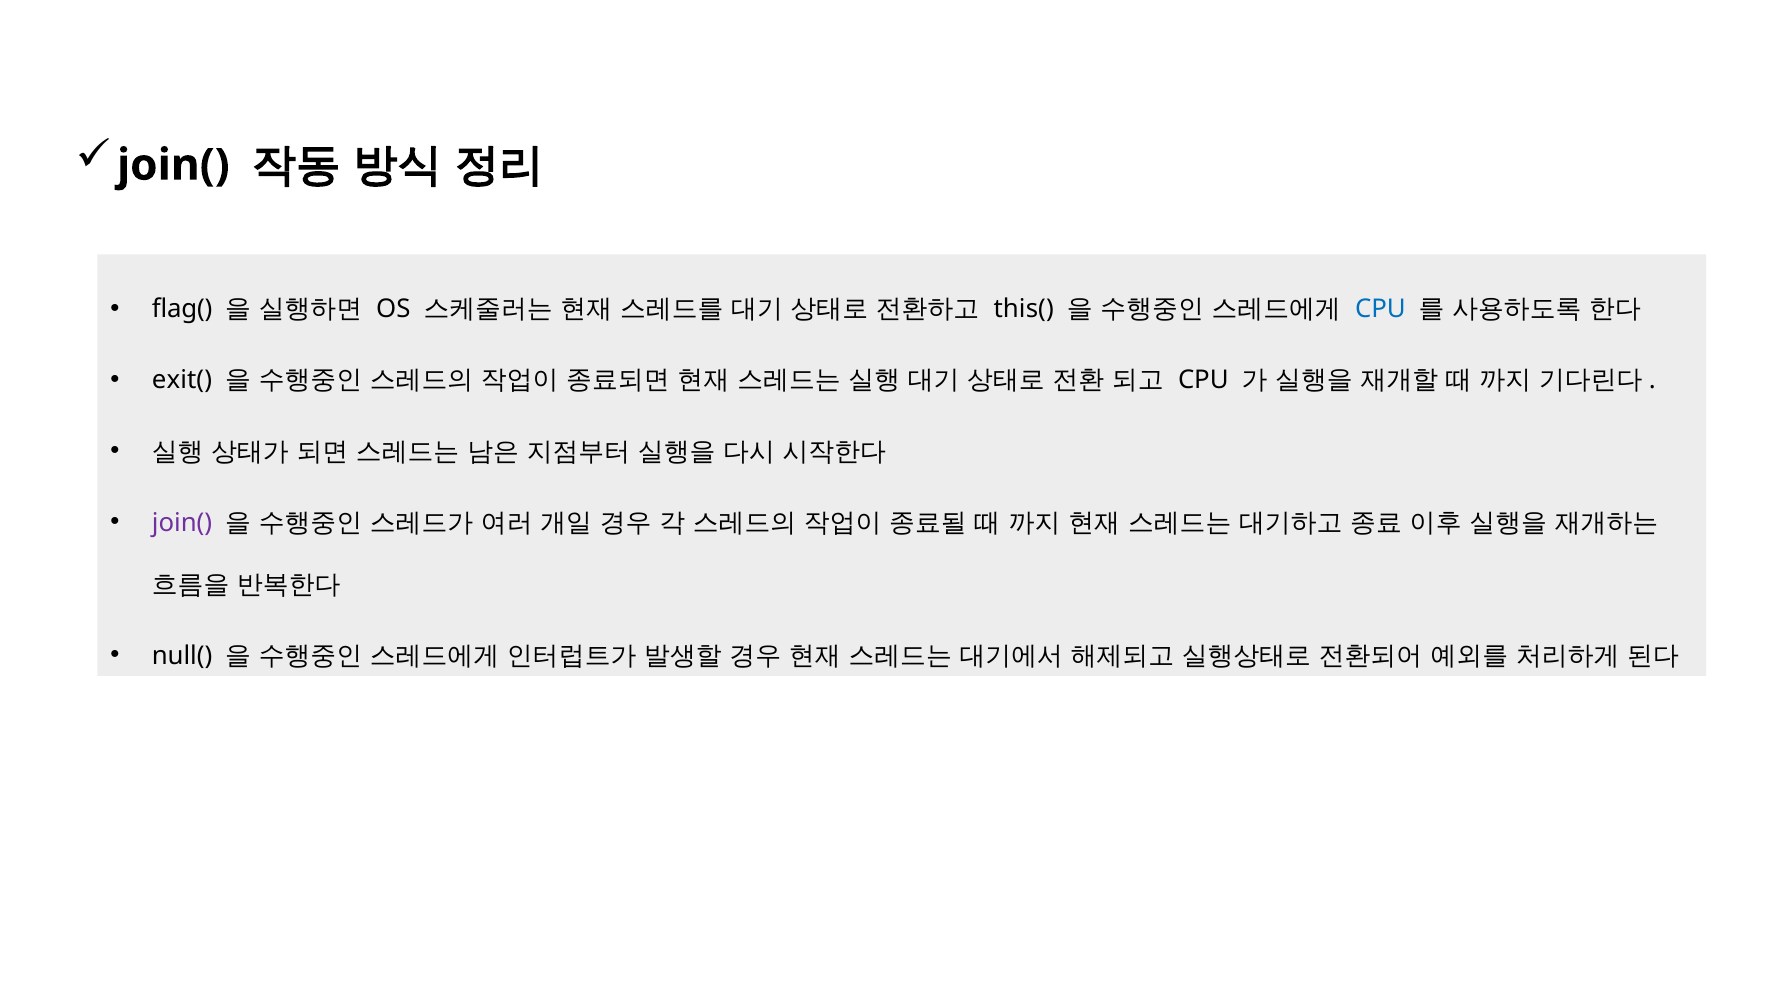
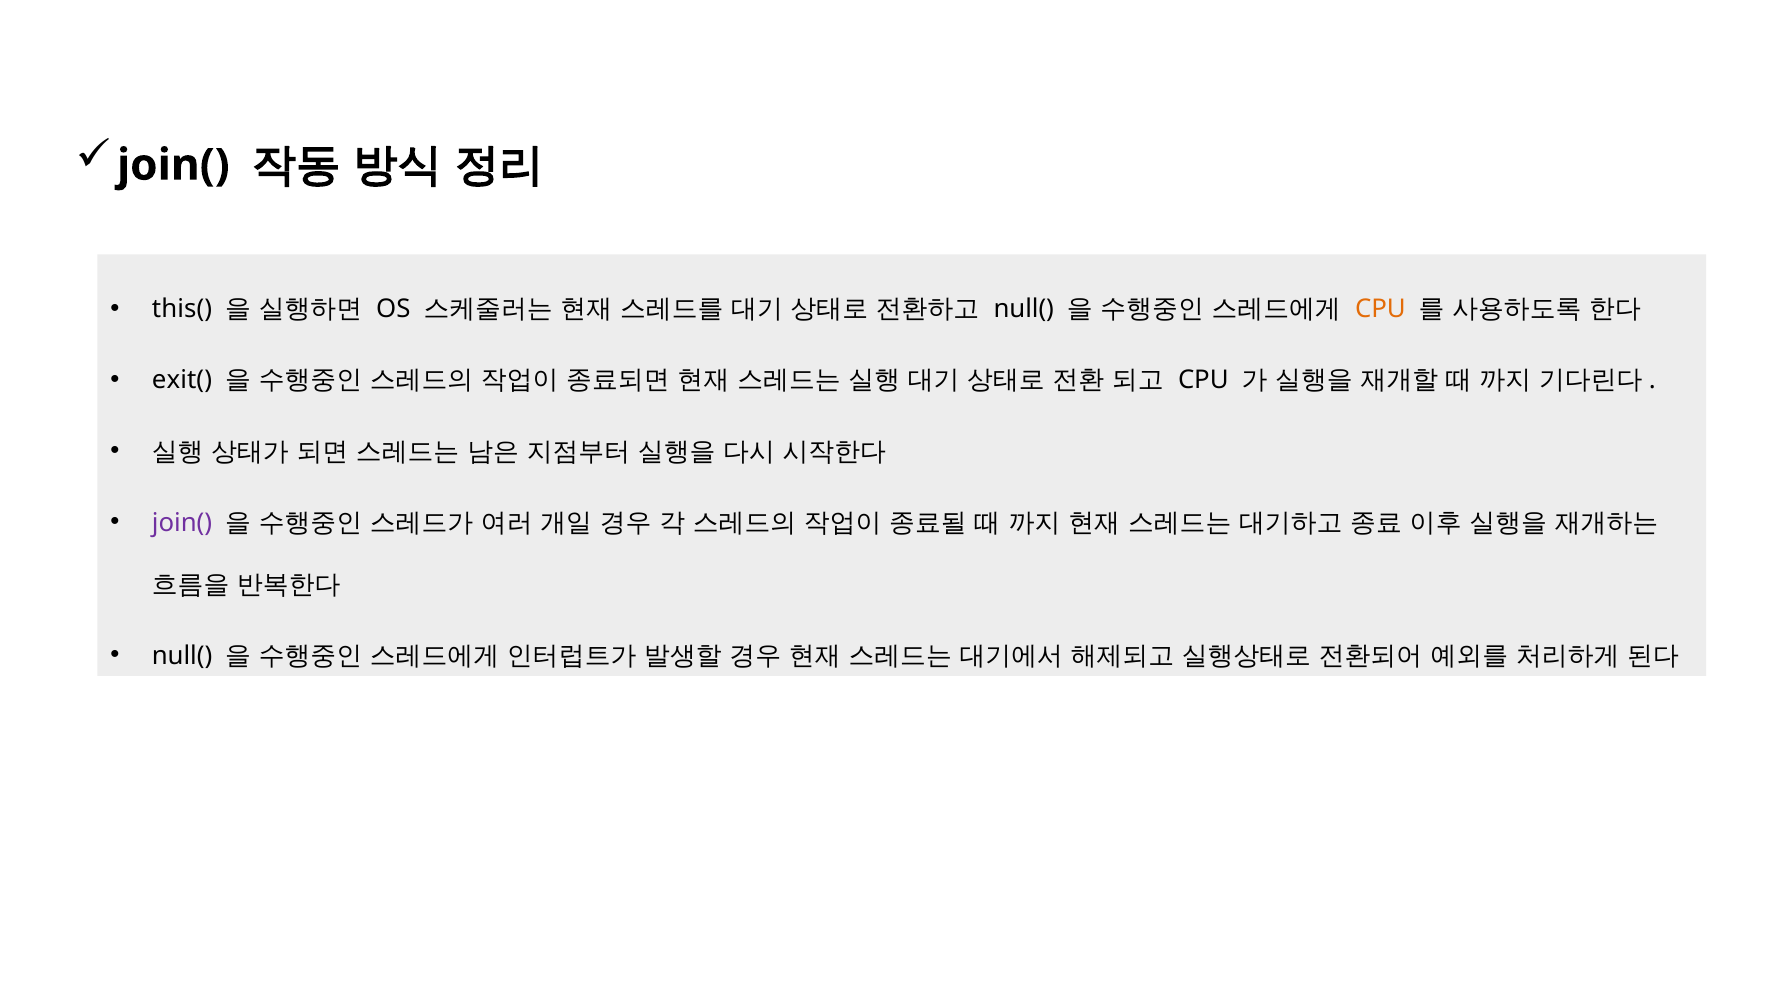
flag(: flag( -> this(
this( at (1024, 309): this( -> null(
CPU at (1380, 309) colour: blue -> orange
